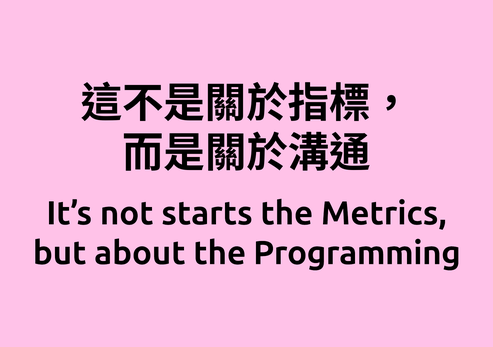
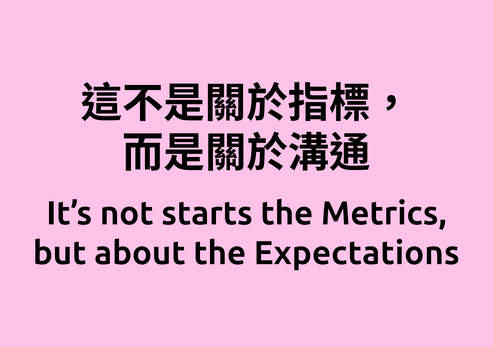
Programming: Programming -> Expectations
